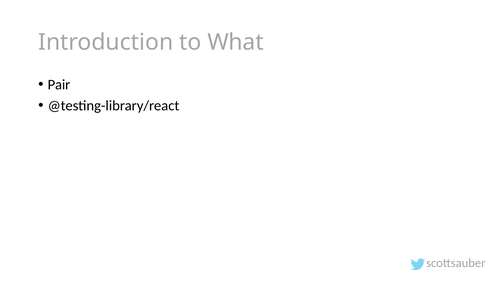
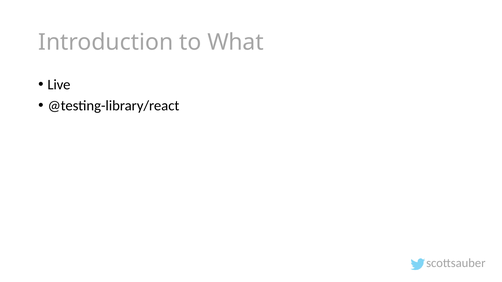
Pair: Pair -> Live
